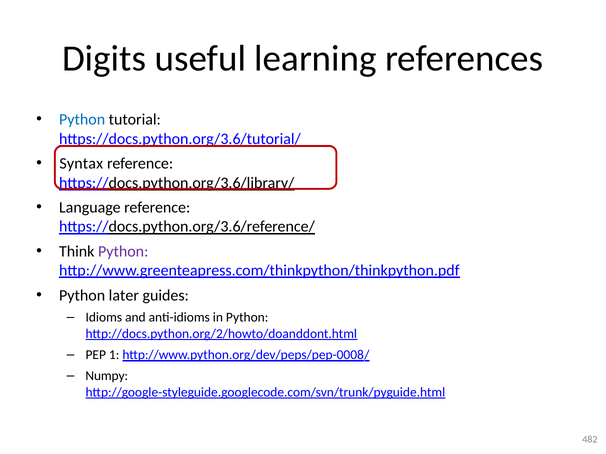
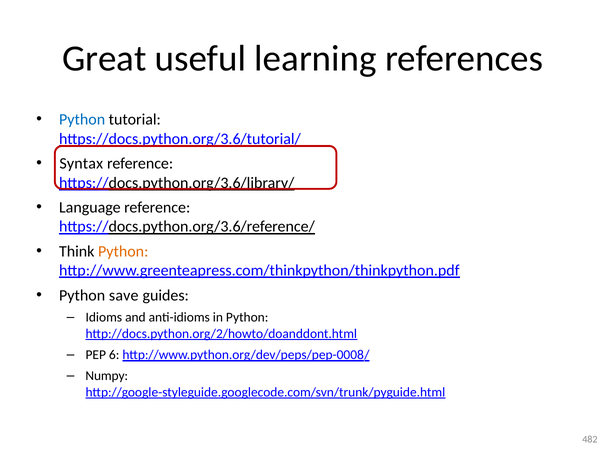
Digits: Digits -> Great
Python at (123, 252) colour: purple -> orange
later: later -> save
1: 1 -> 6
